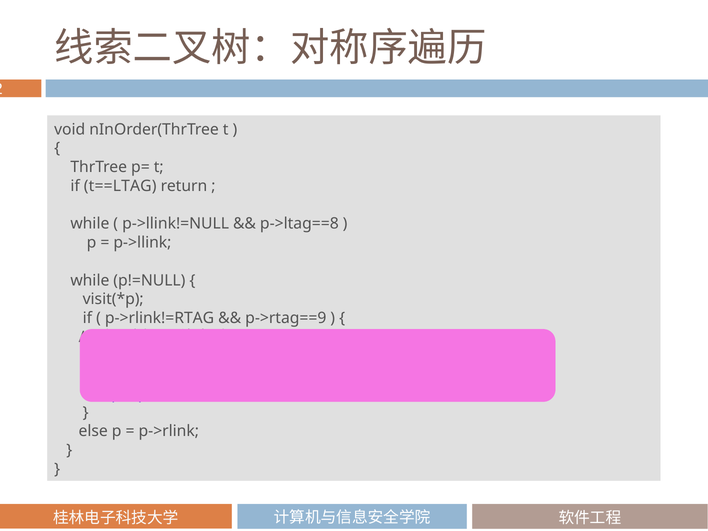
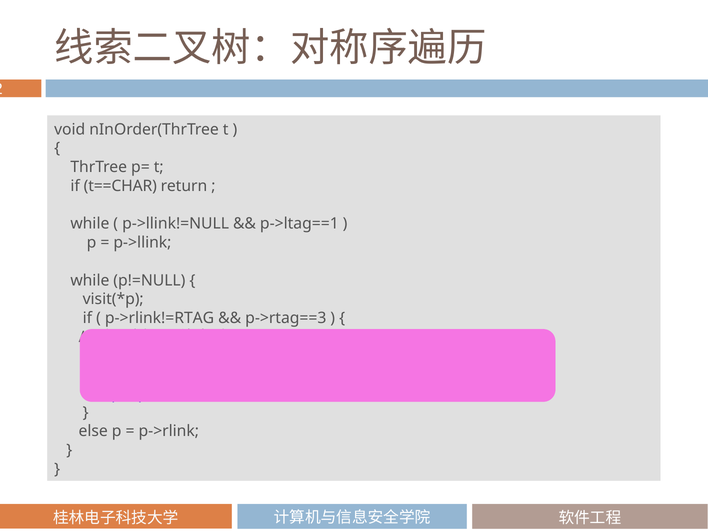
t==LTAG: t==LTAG -> t==CHAR
p->ltag==8: p->ltag==8 -> p->ltag==1
p->rtag==9: p->rtag==9 -> p->rtag==3
